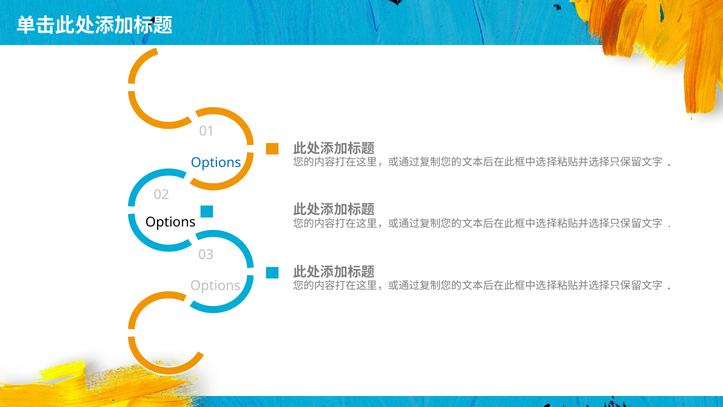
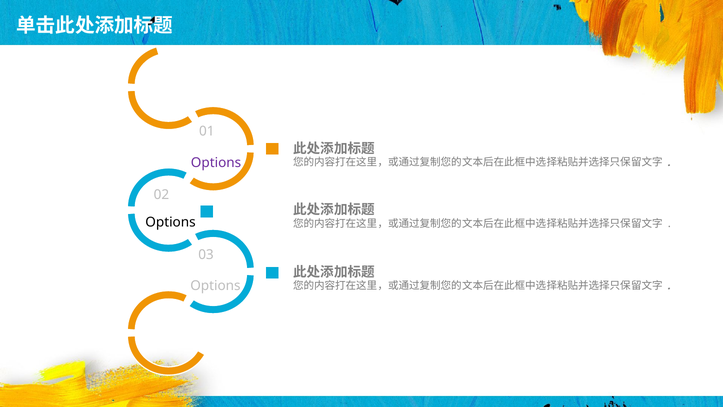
Options at (216, 163) colour: blue -> purple
